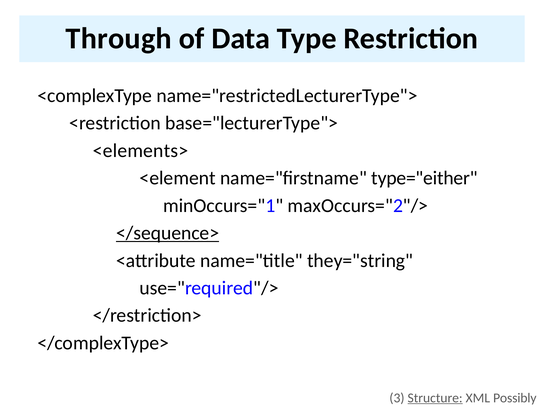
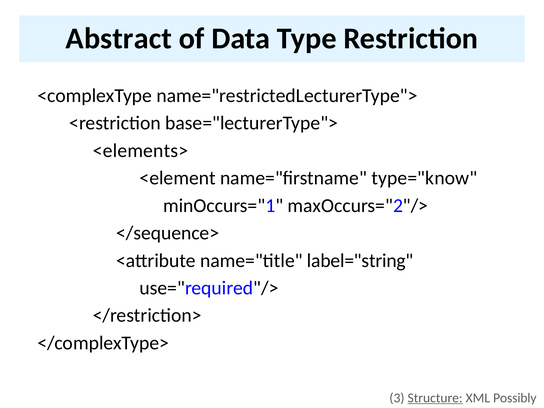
Through: Through -> Abstract
type="either: type="either -> type="know
</sequence> underline: present -> none
they="string: they="string -> label="string
